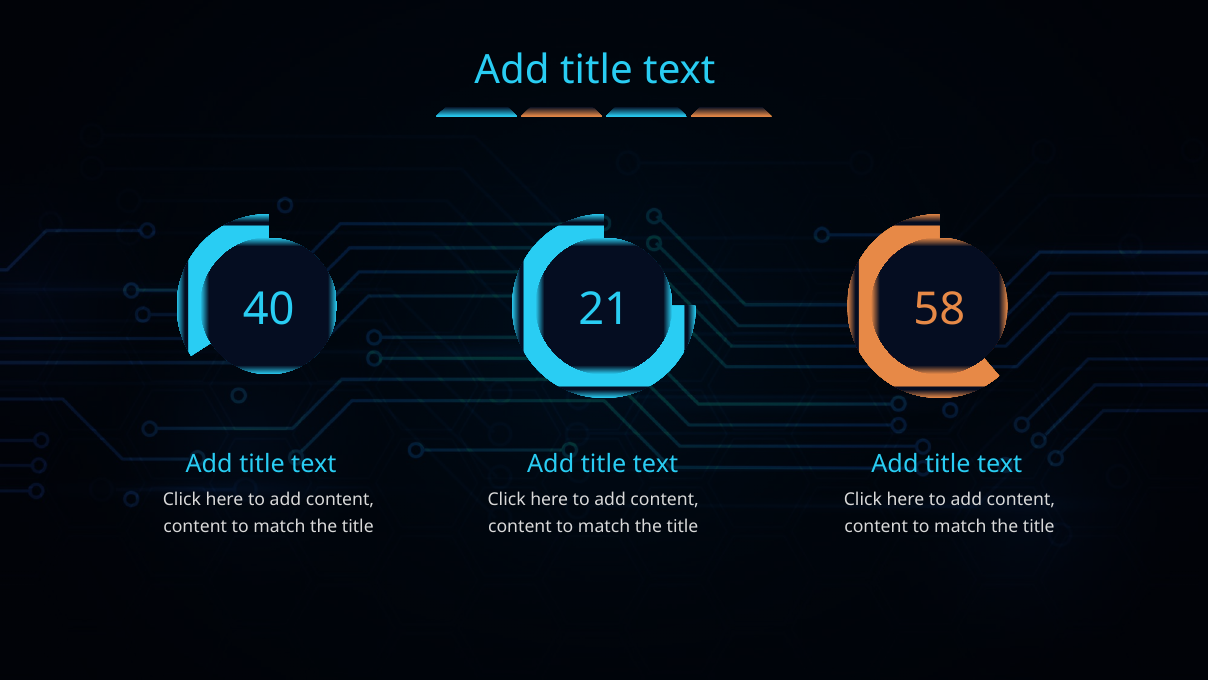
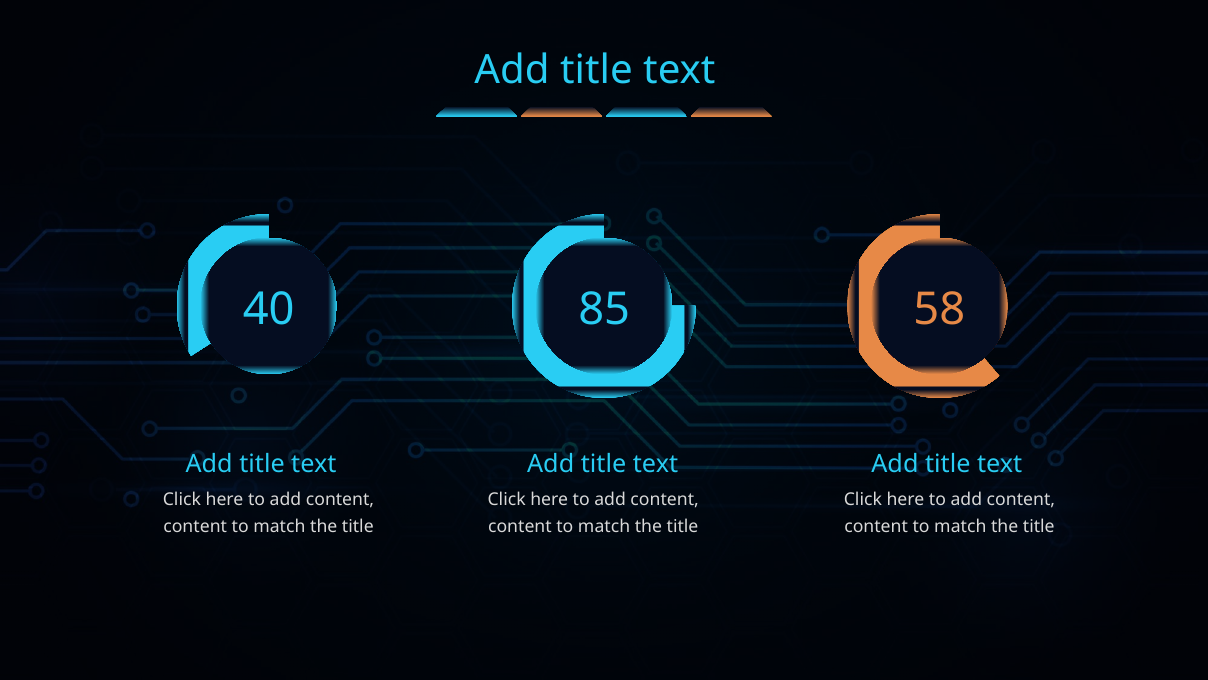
21: 21 -> 85
